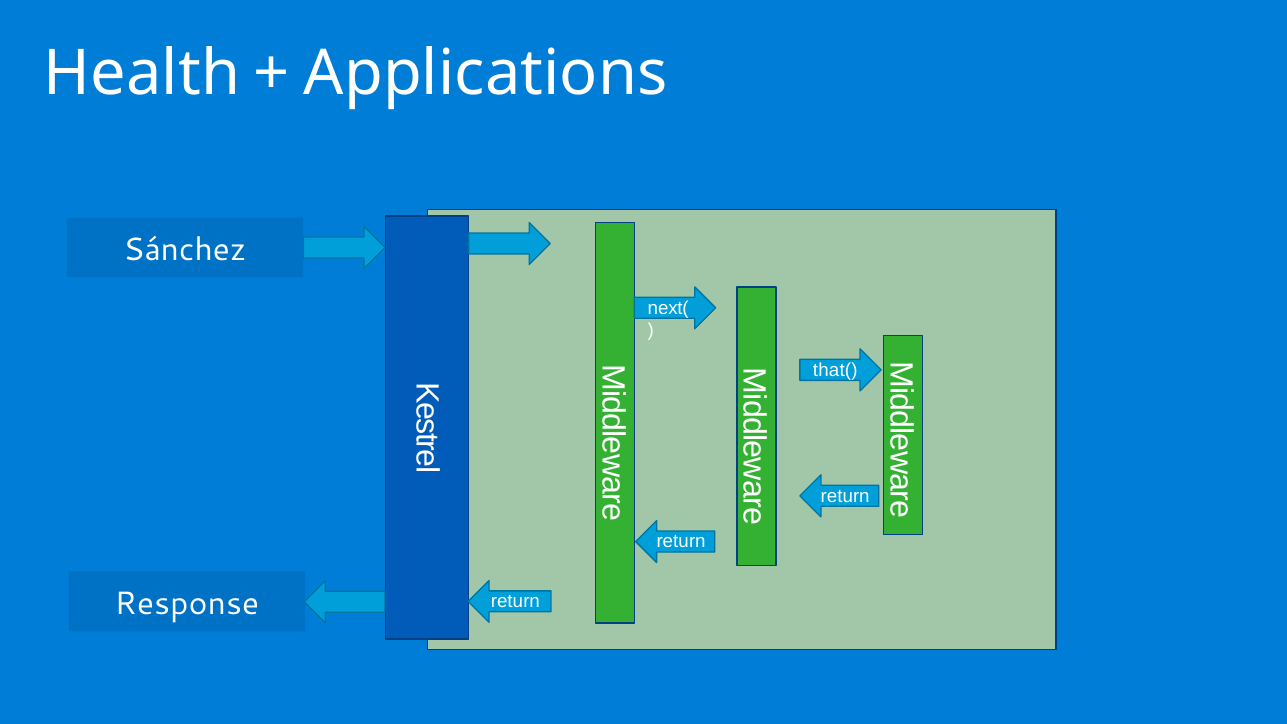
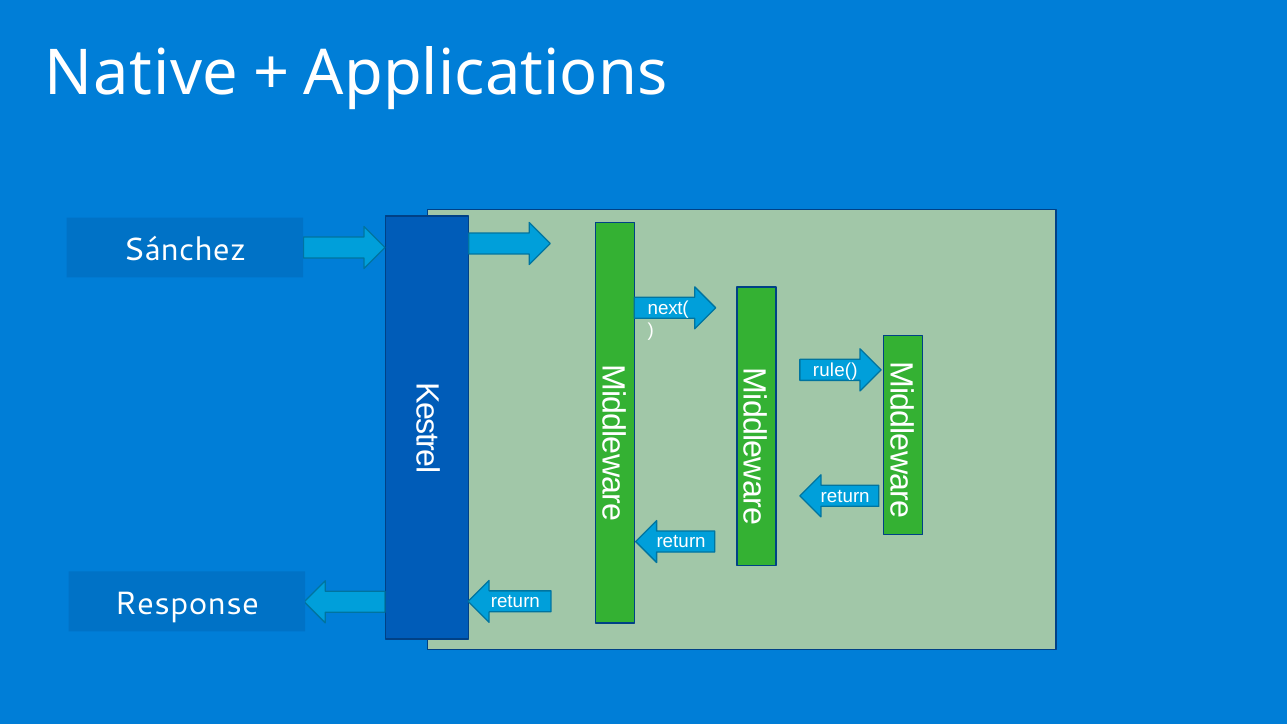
Health: Health -> Native
that(: that( -> rule(
